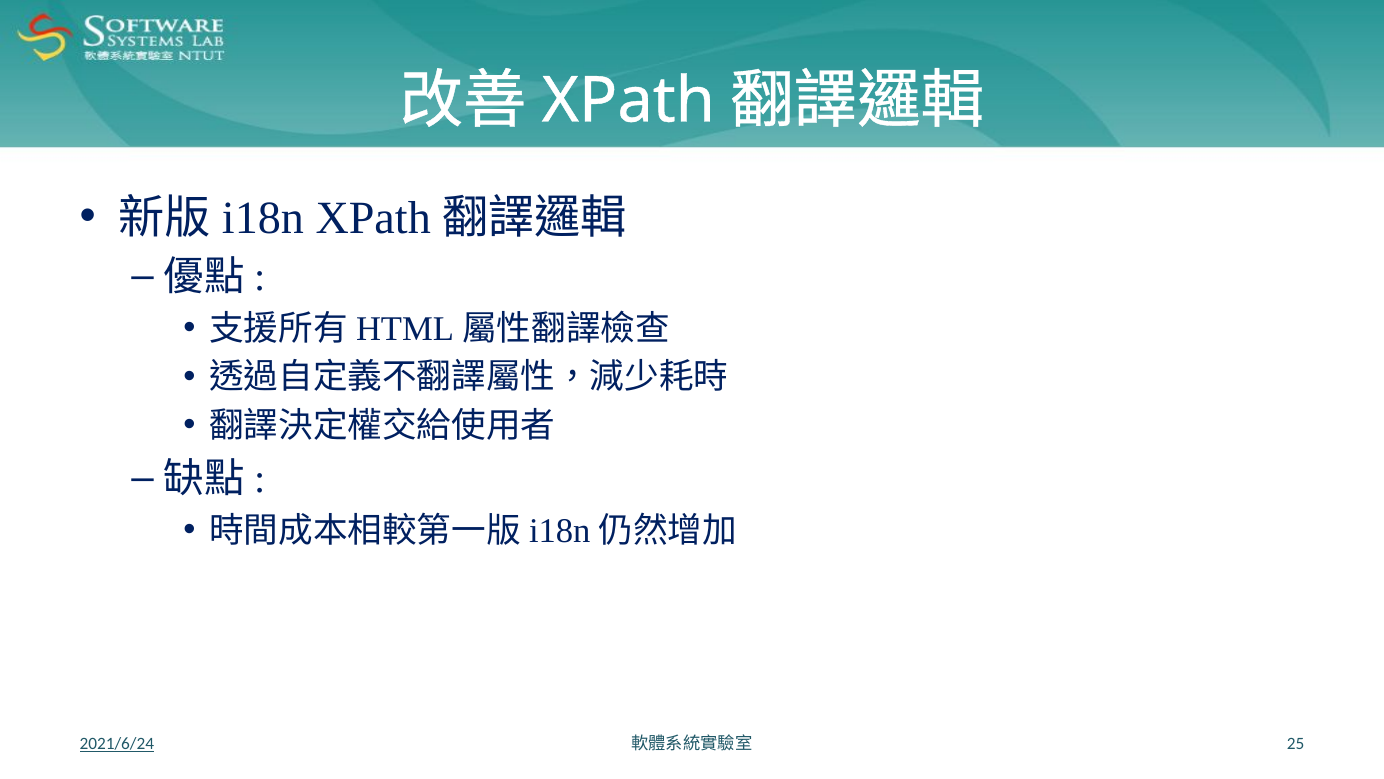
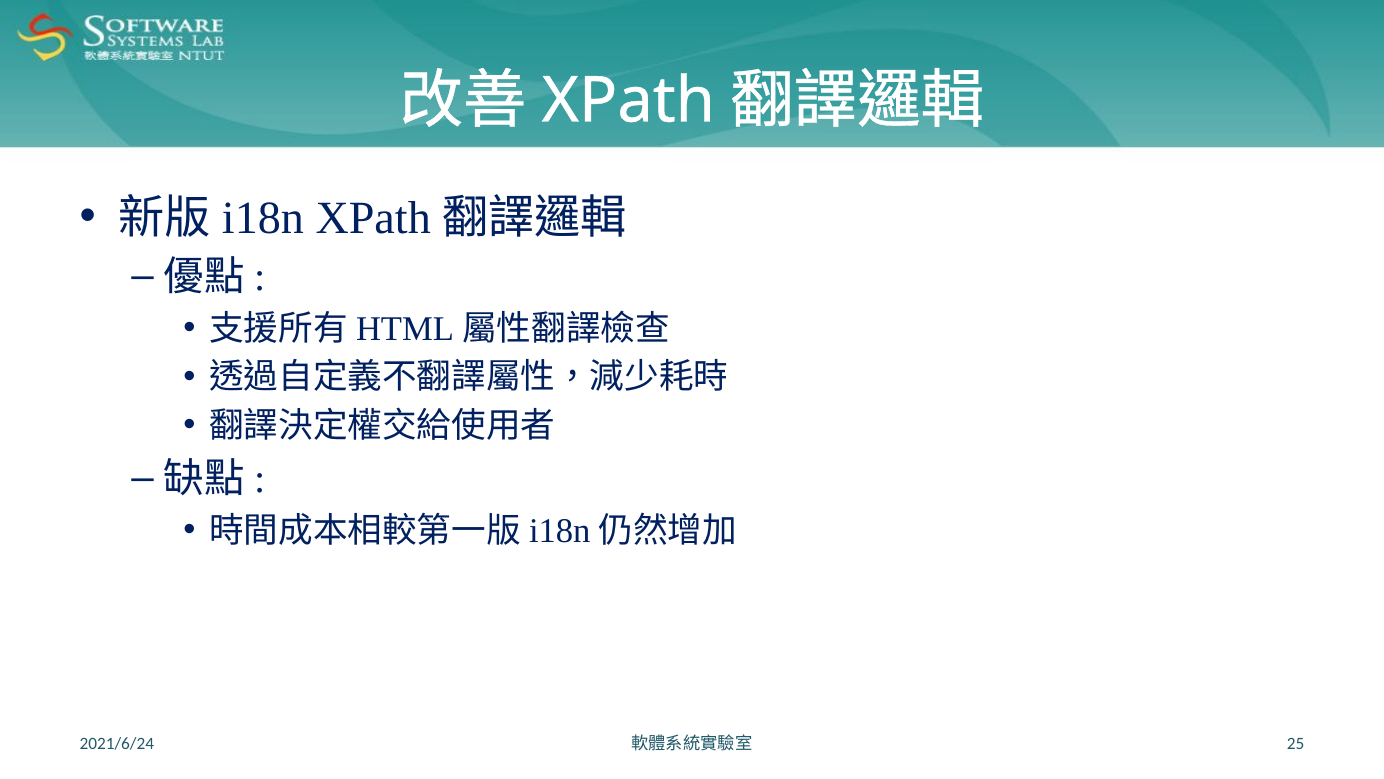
2021/6/24 underline: present -> none
